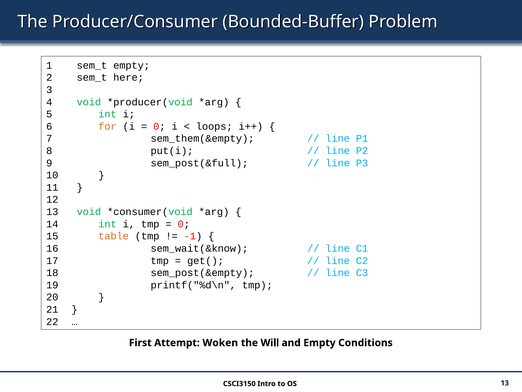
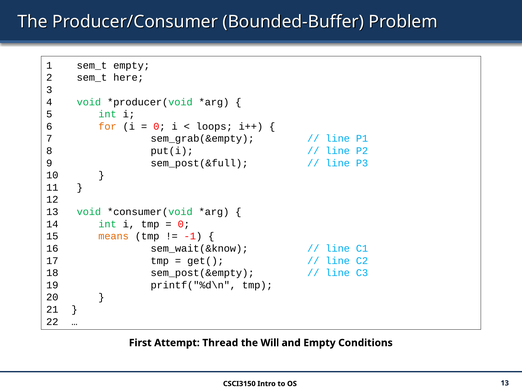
sem_them(&empty: sem_them(&empty -> sem_grab(&empty
table: table -> means
Woken: Woken -> Thread
